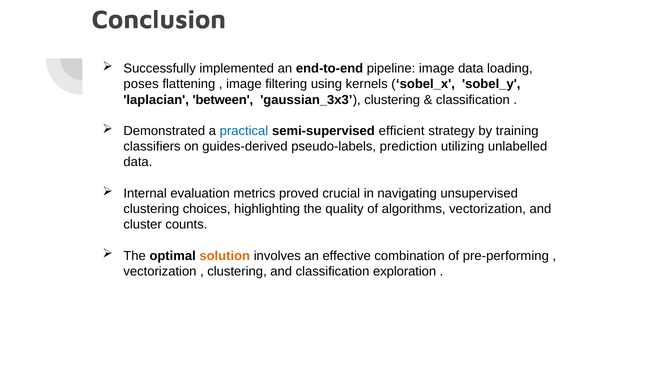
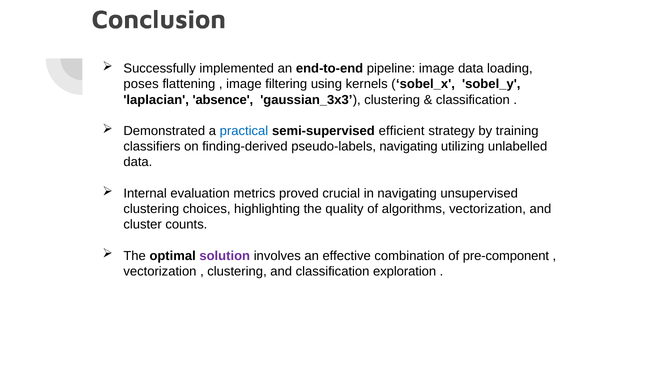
between: between -> absence
guides-derived: guides-derived -> finding-derived
pseudo-labels prediction: prediction -> navigating
solution colour: orange -> purple
pre-performing: pre-performing -> pre-component
